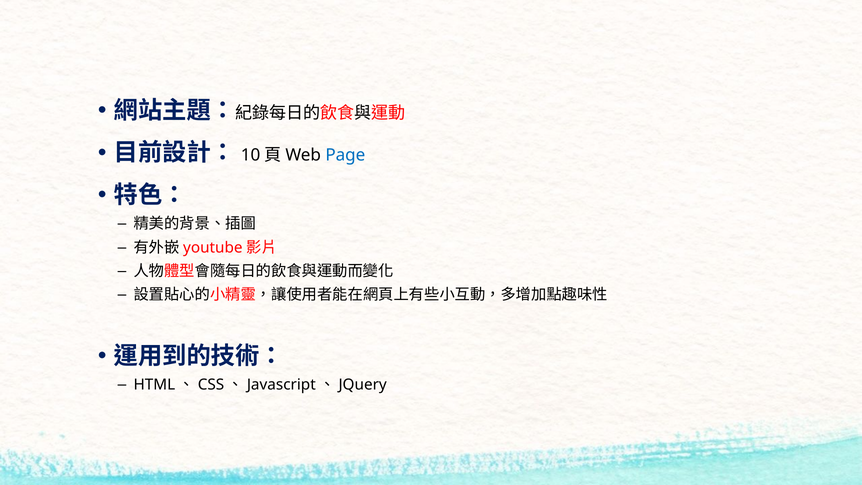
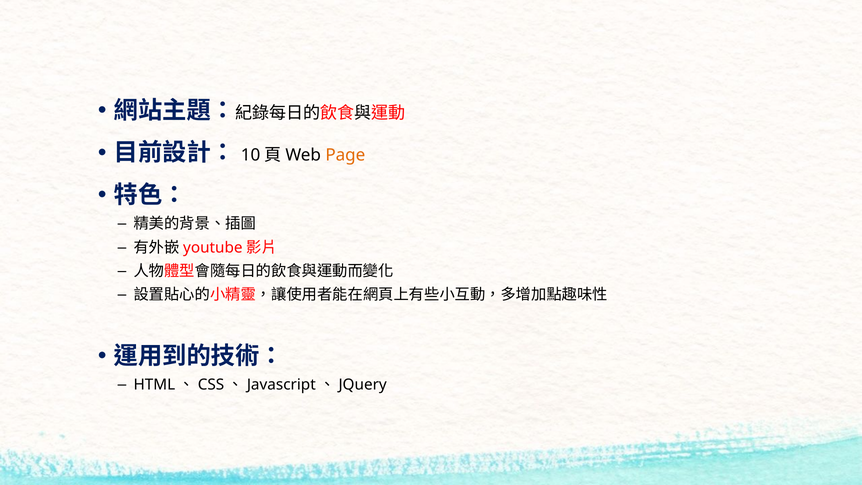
Page colour: blue -> orange
